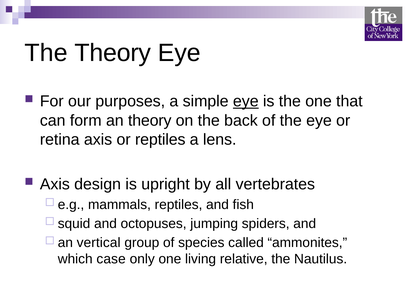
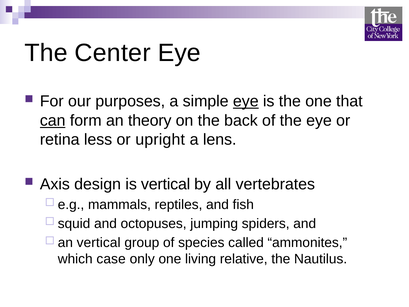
The Theory: Theory -> Center
can underline: none -> present
retina axis: axis -> less
or reptiles: reptiles -> upright
is upright: upright -> vertical
